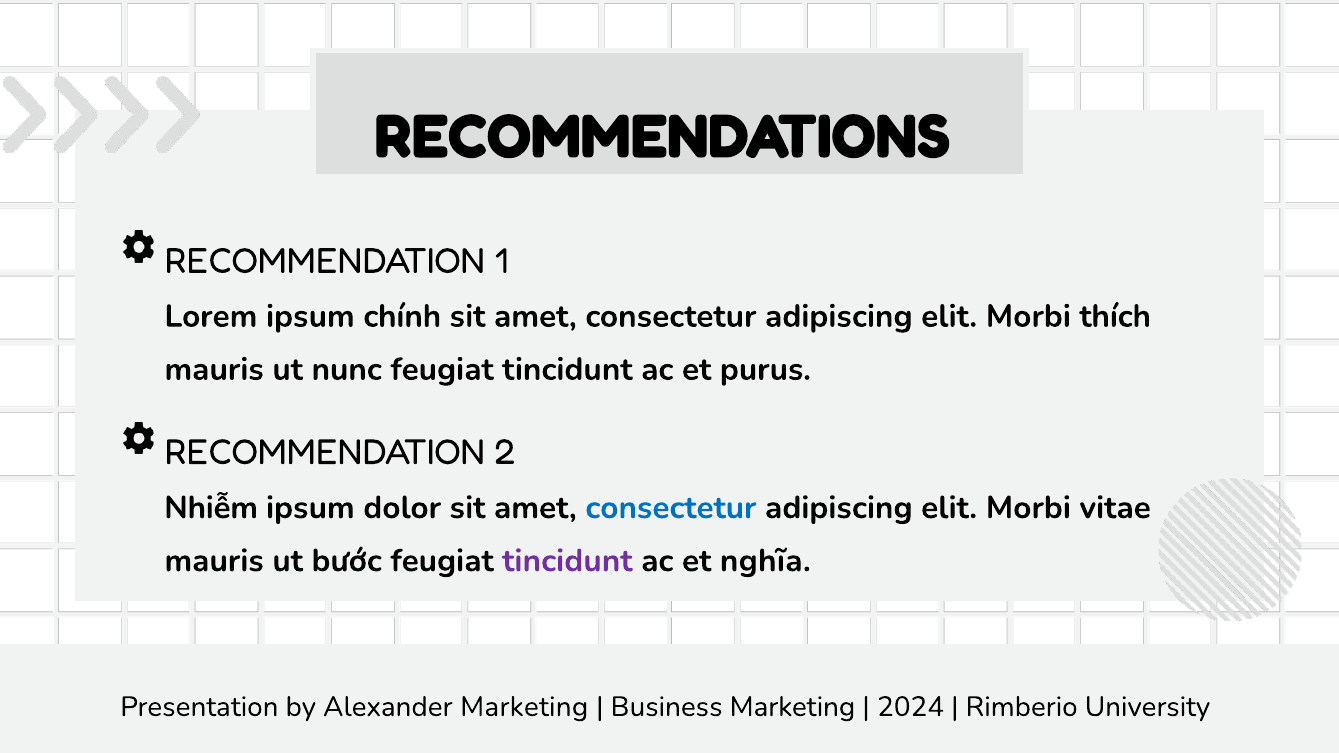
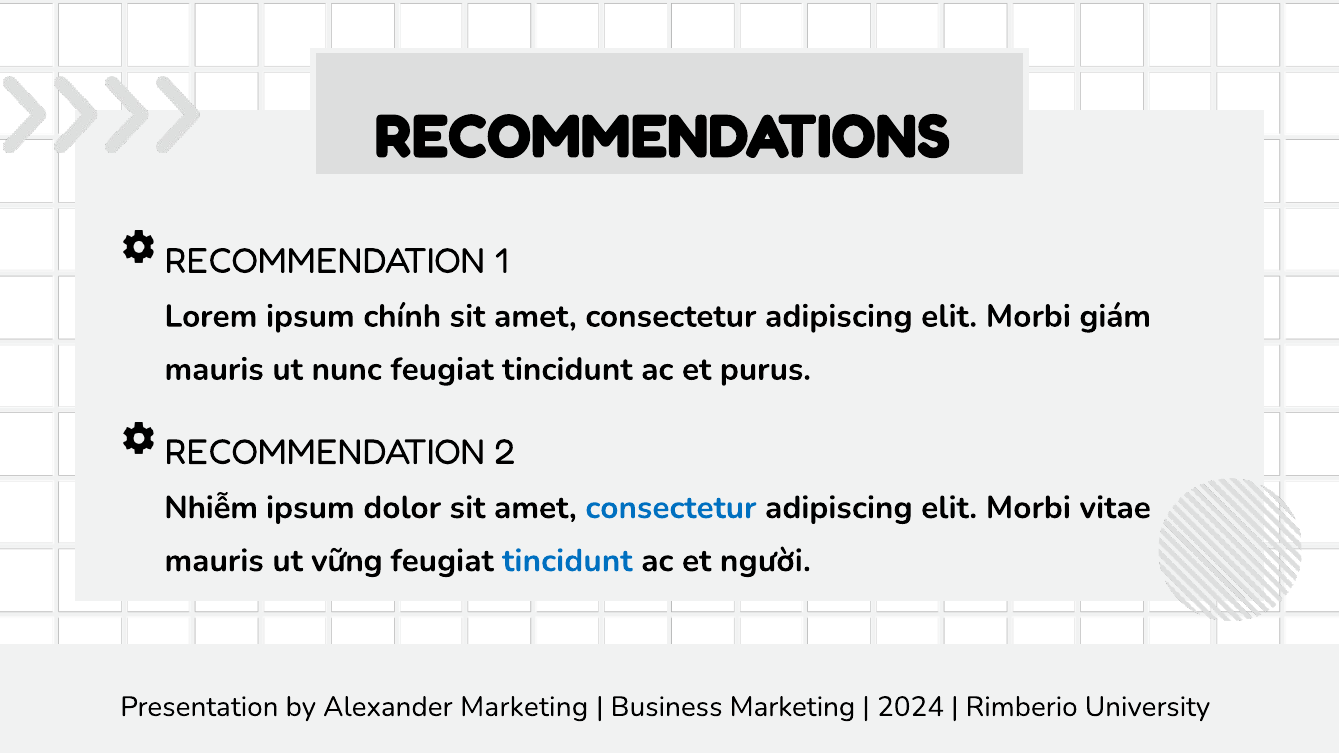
thích: thích -> giám
bước: bước -> vững
tincidunt at (567, 561) colour: purple -> blue
nghĩa: nghĩa -> người
